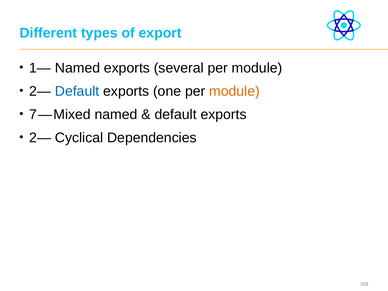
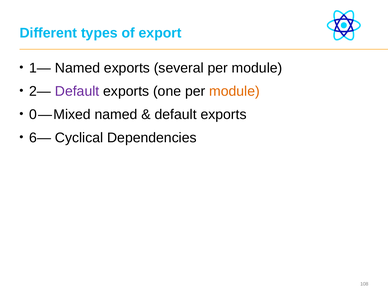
Default at (77, 91) colour: blue -> purple
7: 7 -> 0
2— at (40, 138): 2— -> 6—
